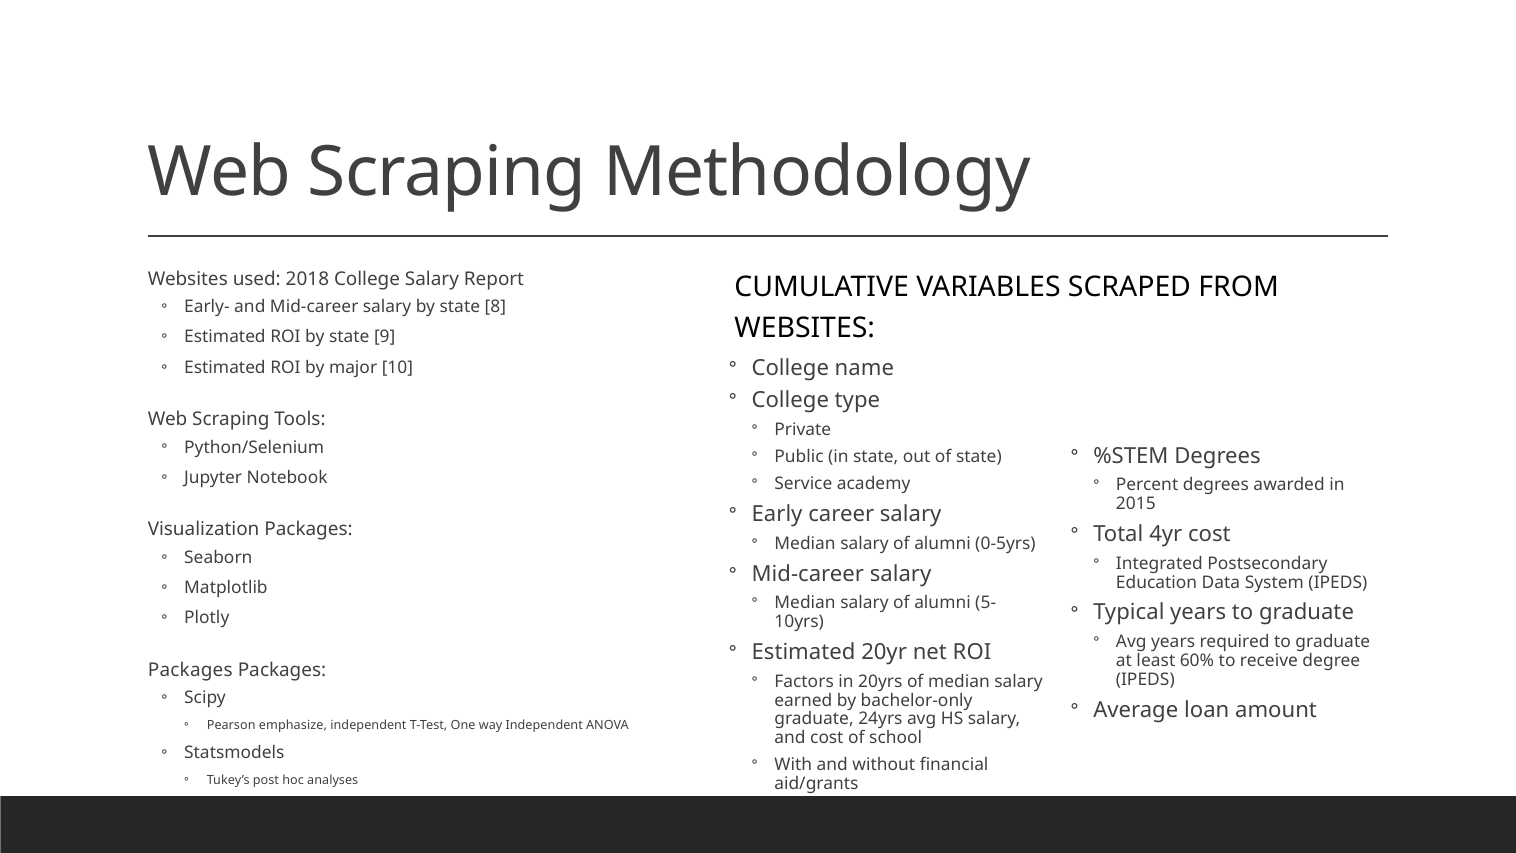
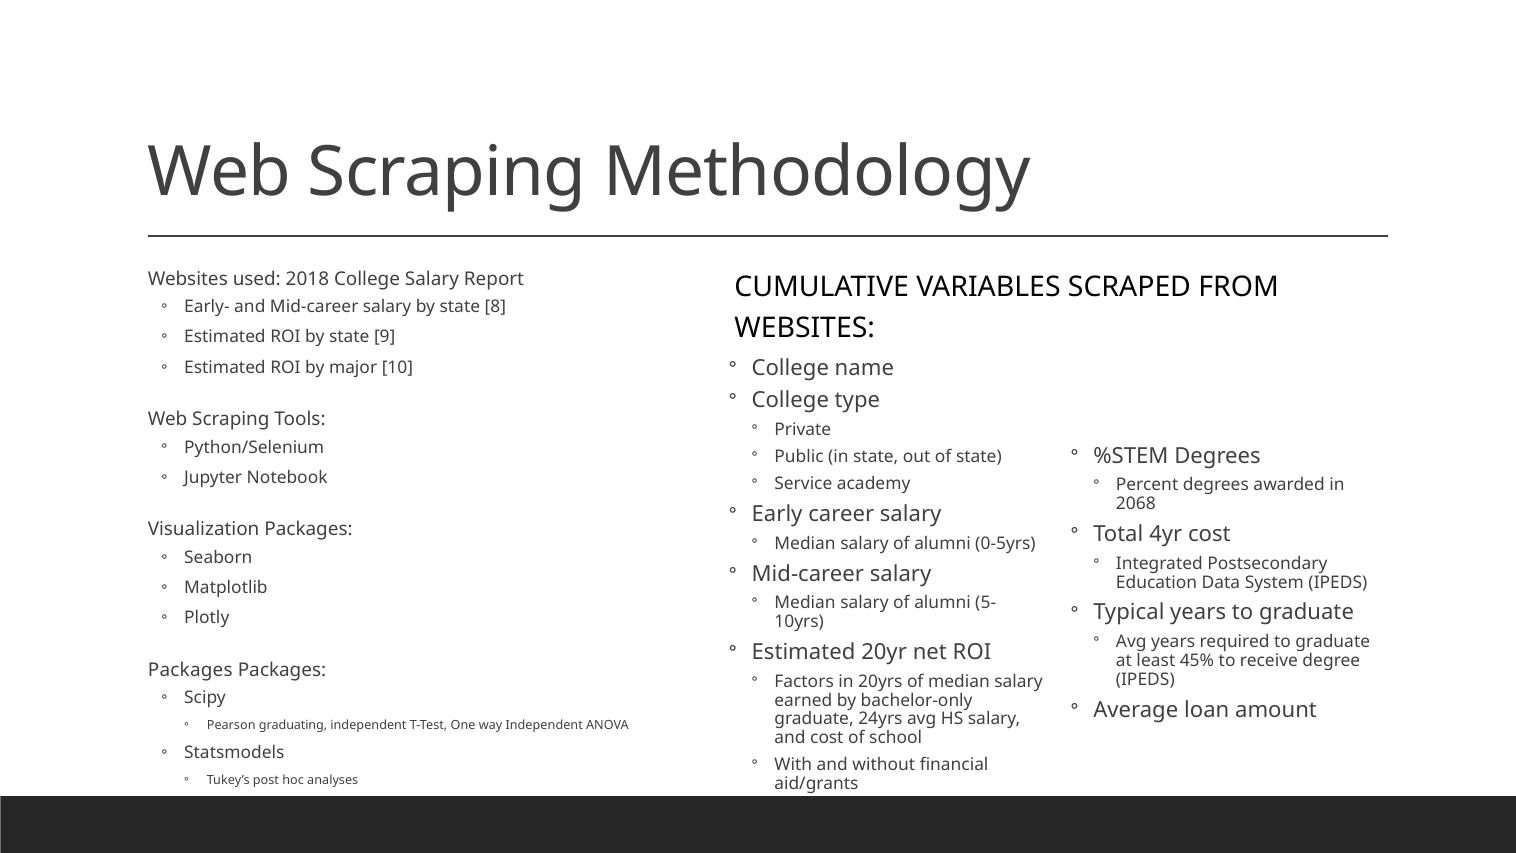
2015: 2015 -> 2068
60%: 60% -> 45%
emphasize: emphasize -> graduating
